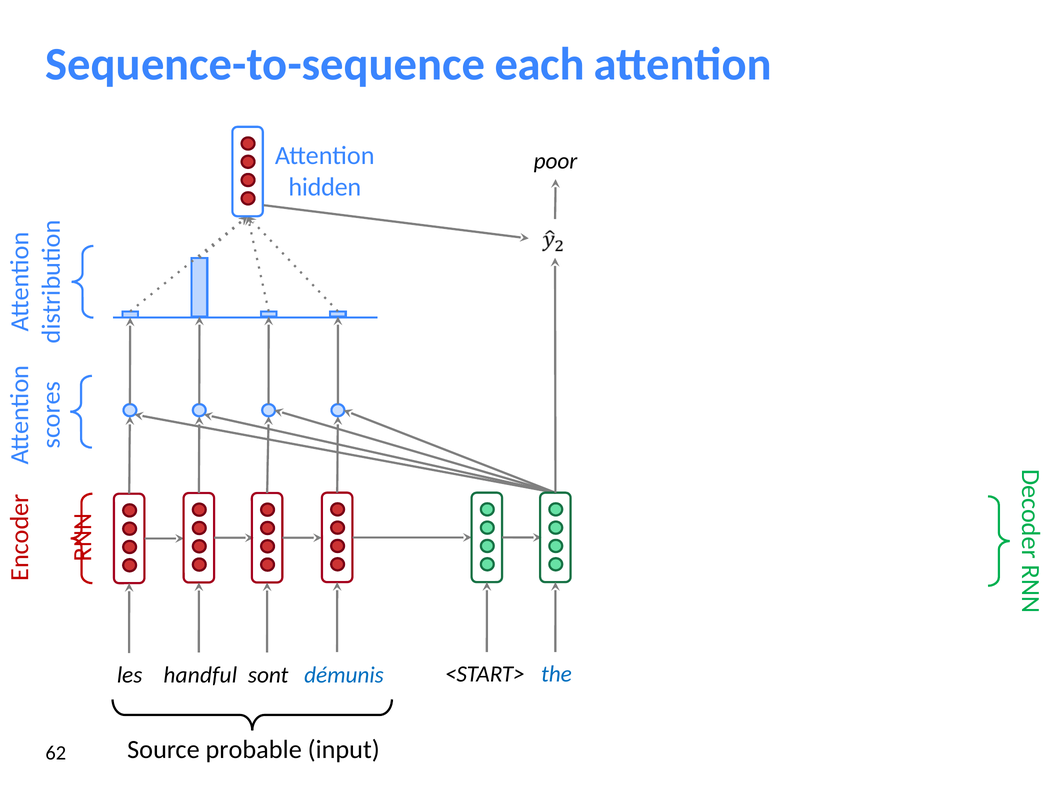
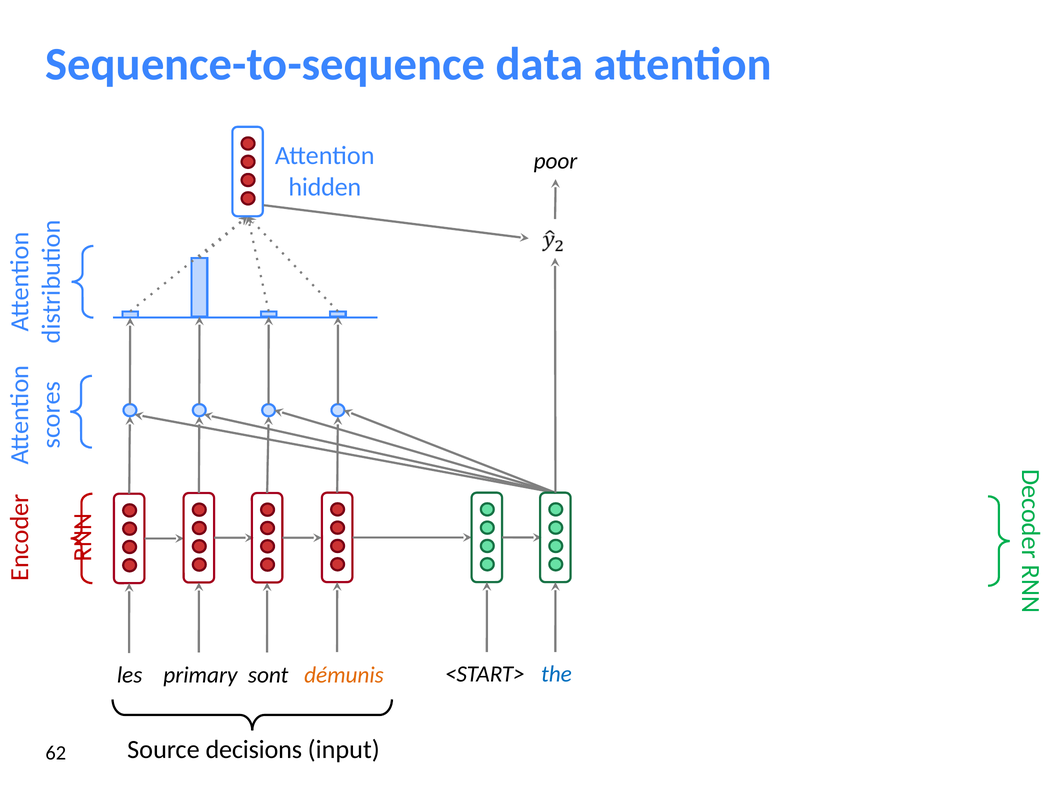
each: each -> data
handful: handful -> primary
démunis colour: blue -> orange
probable: probable -> decisions
